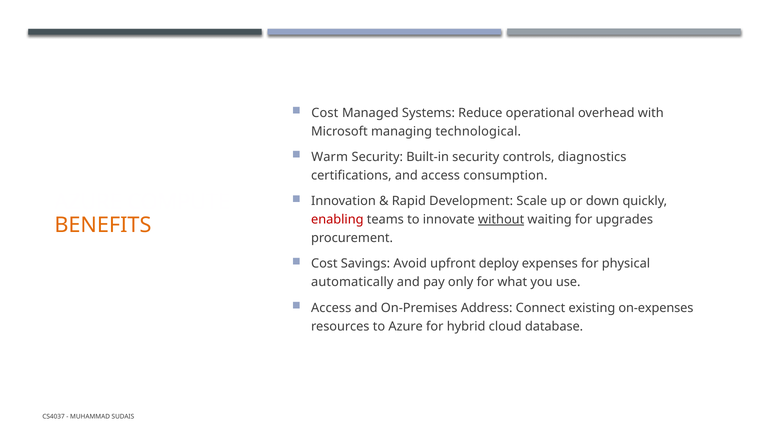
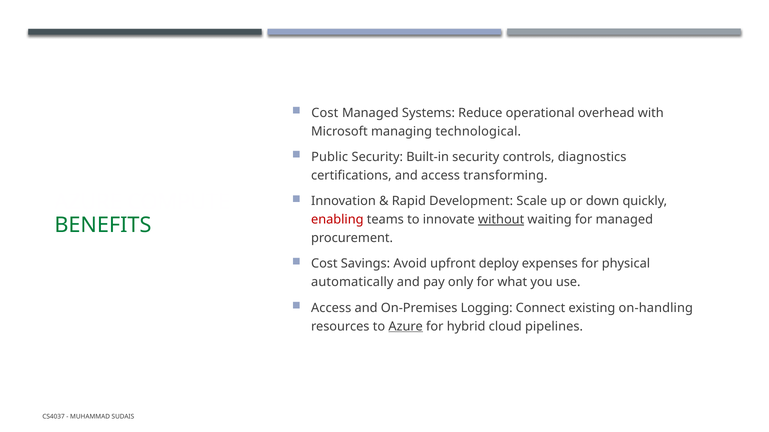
Warm: Warm -> Public
consumption: consumption -> transforming
for upgrades: upgrades -> managed
BENEFITS colour: orange -> green
Address: Address -> Logging
on-expenses: on-expenses -> on-handling
Azure at (406, 327) underline: none -> present
database: database -> pipelines
